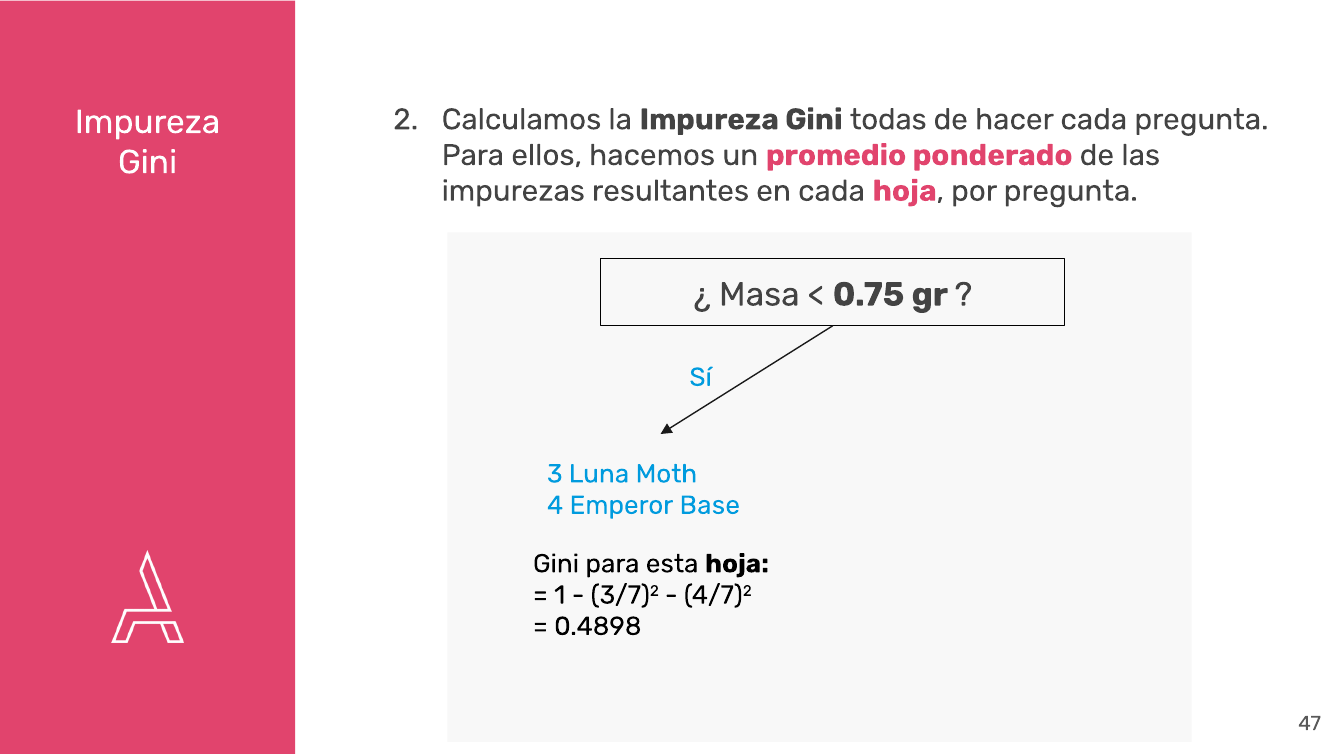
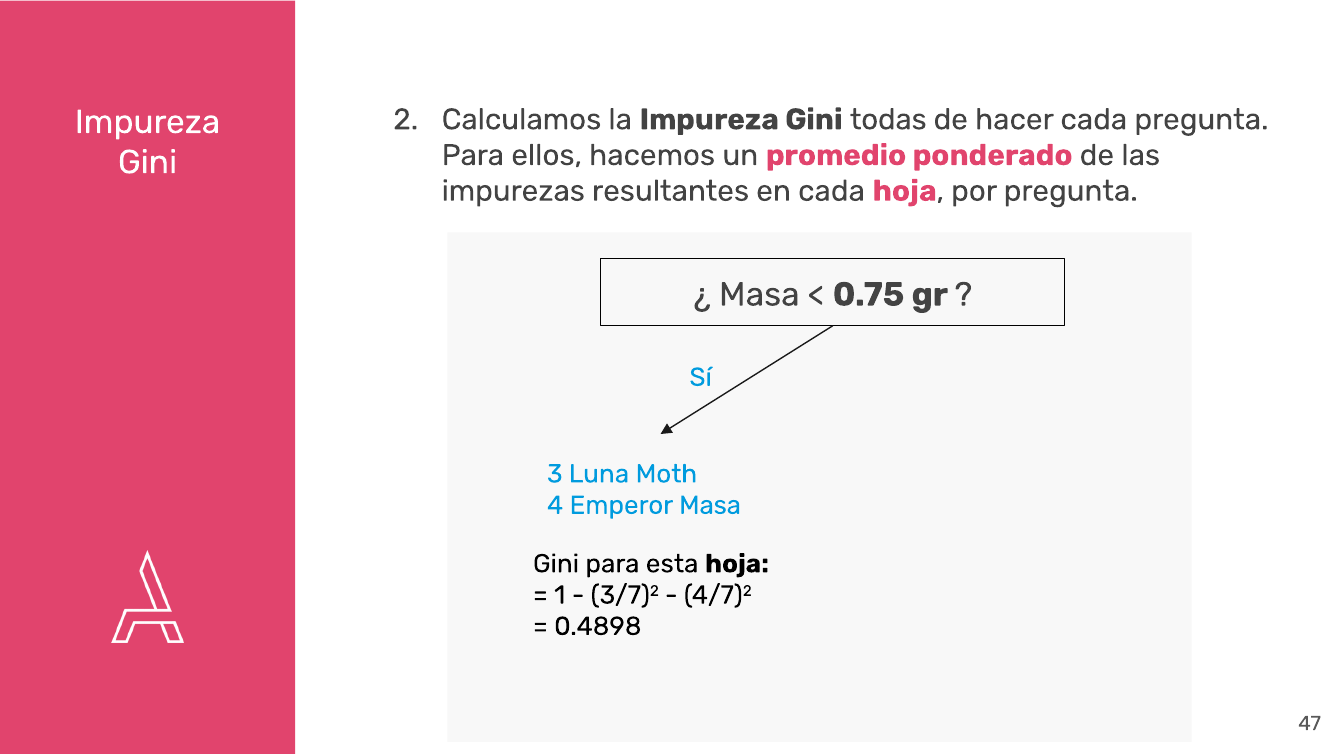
Emperor Base: Base -> Masa
